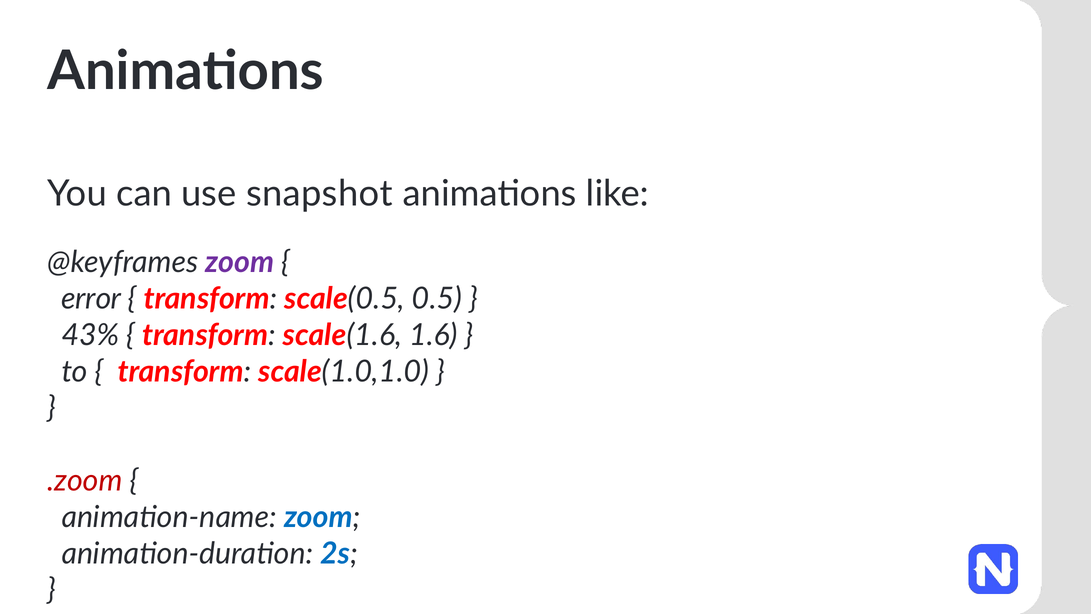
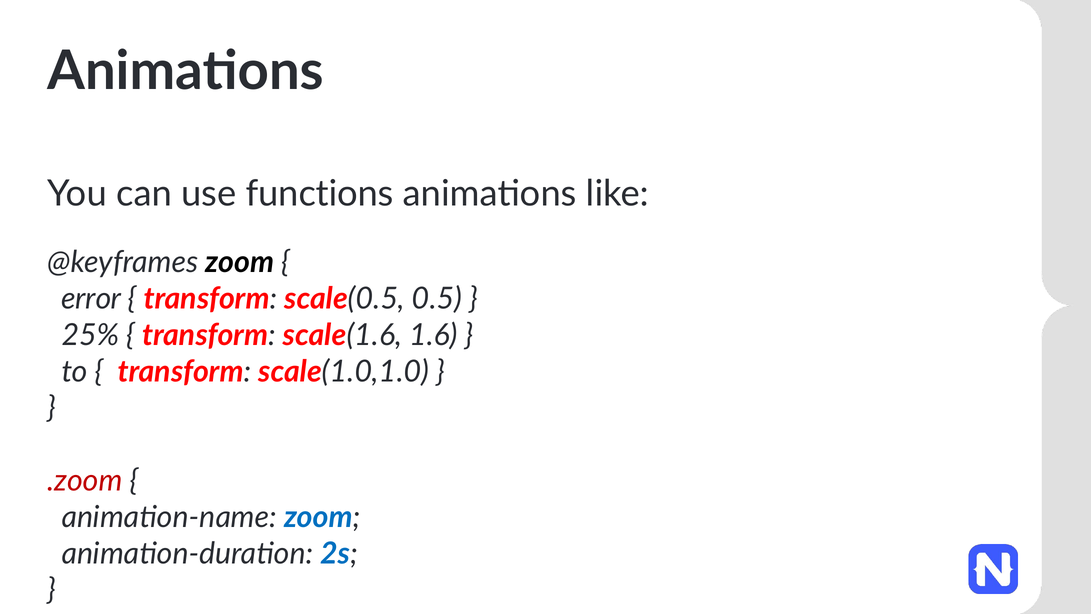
snapshot: snapshot -> functions
zoom at (240, 262) colour: purple -> black
43%: 43% -> 25%
